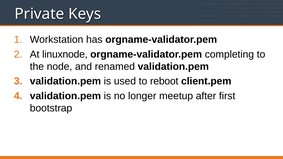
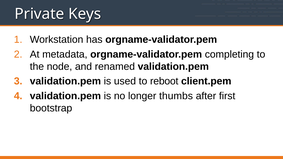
linuxnode: linuxnode -> metadata
meetup: meetup -> thumbs
